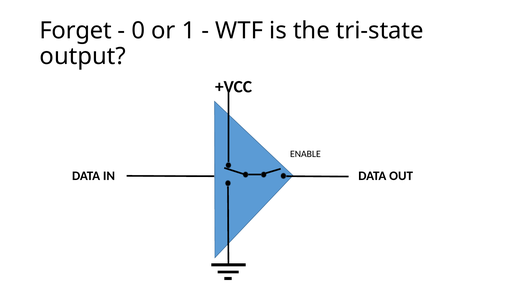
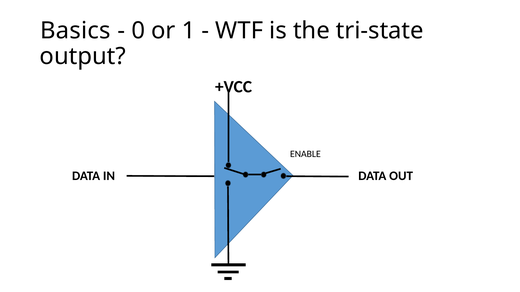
Forget: Forget -> Basics
